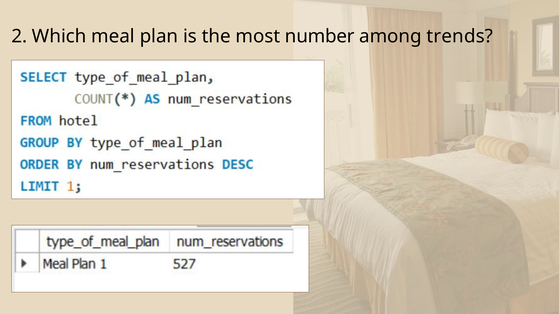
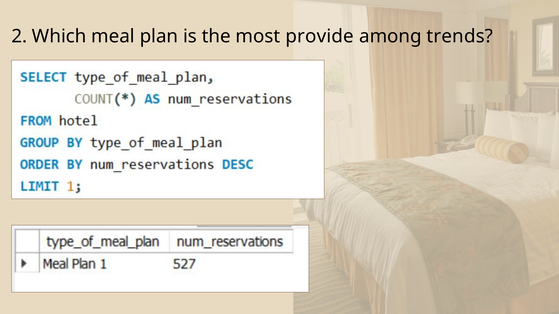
number: number -> provide
